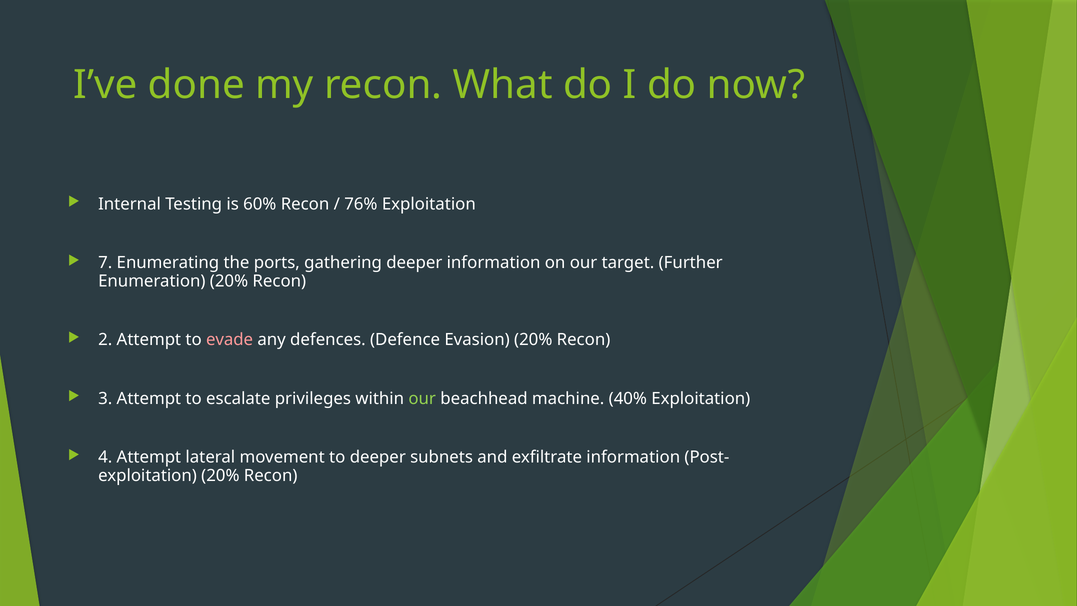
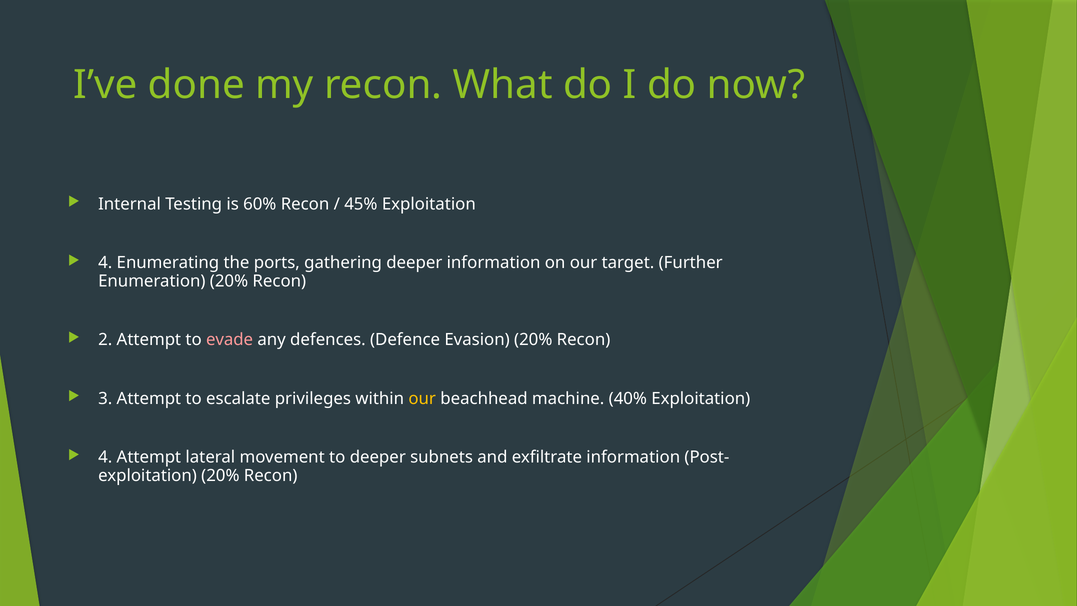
76%: 76% -> 45%
7 at (105, 263): 7 -> 4
our at (422, 398) colour: light green -> yellow
